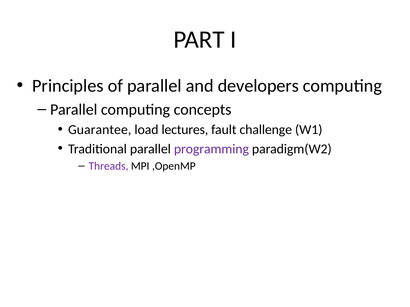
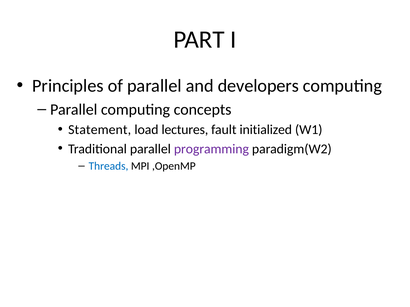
Guarantee: Guarantee -> Statement
challenge: challenge -> initialized
Threads colour: purple -> blue
